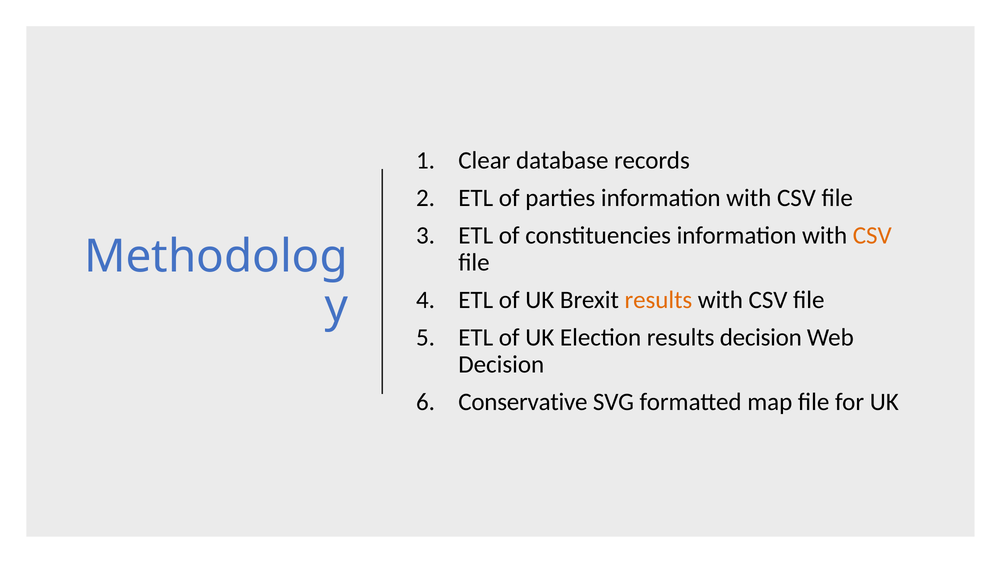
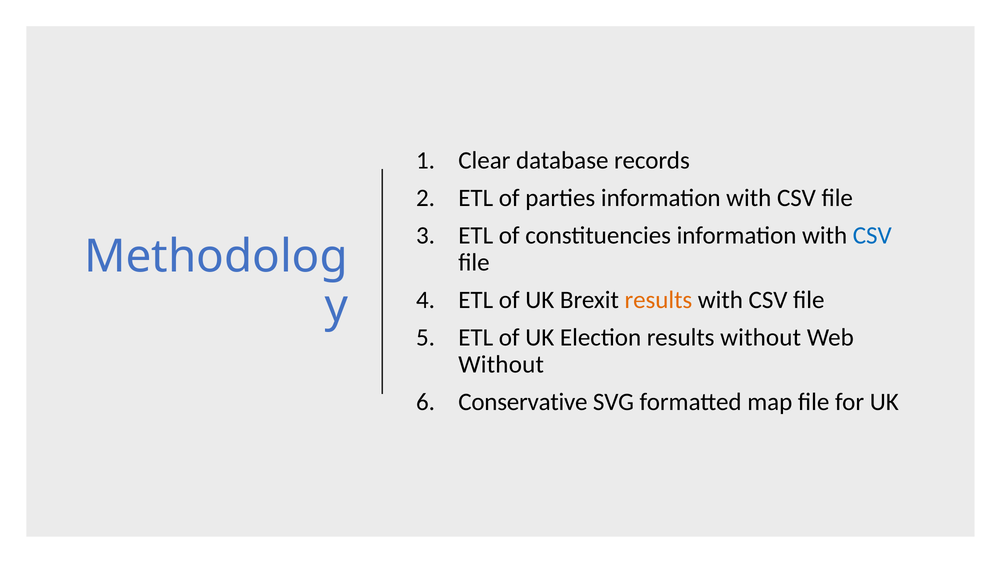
CSV at (872, 236) colour: orange -> blue
results decision: decision -> without
Decision at (501, 365): Decision -> Without
